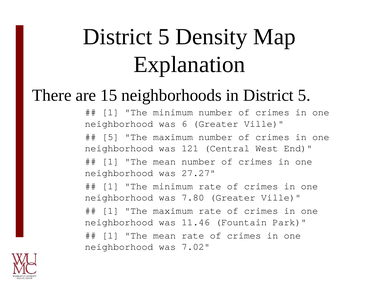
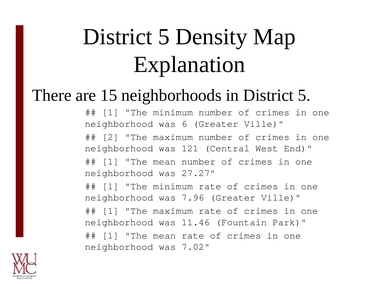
5 at (110, 137): 5 -> 2
7.80: 7.80 -> 7.96
